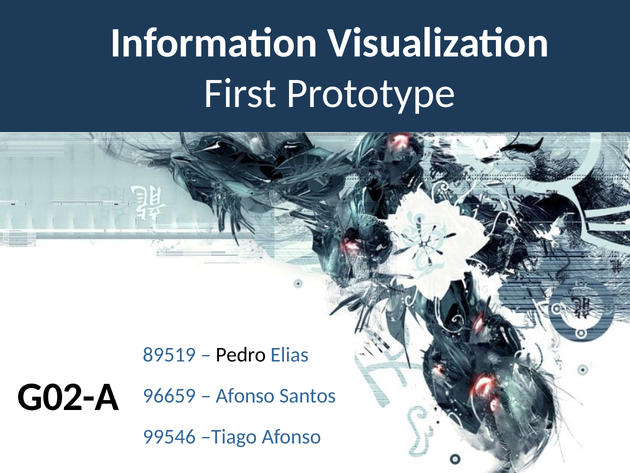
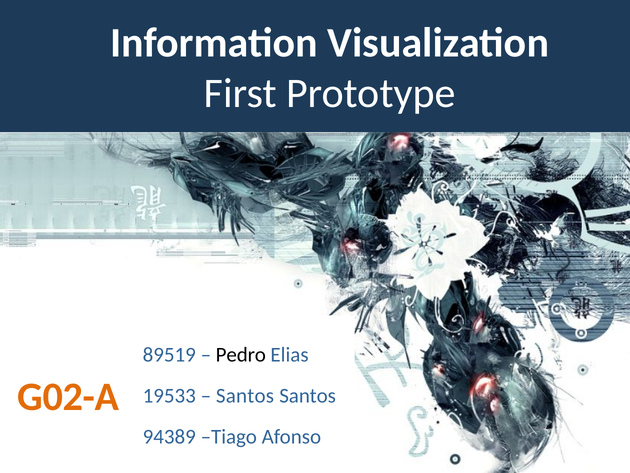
G02-A colour: black -> orange
96659: 96659 -> 19533
Afonso at (245, 395): Afonso -> Santos
99546: 99546 -> 94389
